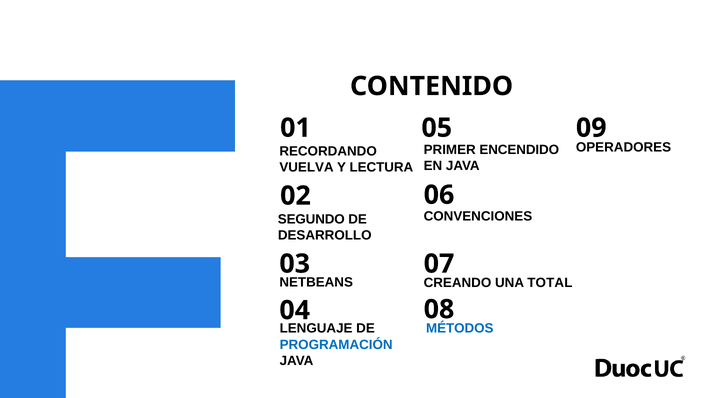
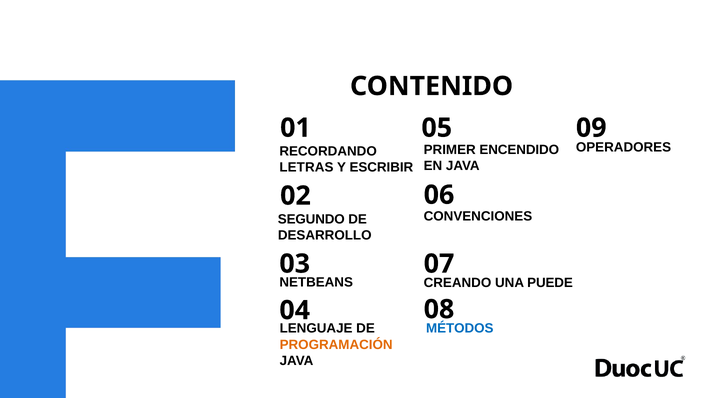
VUELVA: VUELVA -> LETRAS
LECTURA: LECTURA -> ESCRIBIR
TOTAL: TOTAL -> PUEDE
PROGRAMACIÓN colour: blue -> orange
